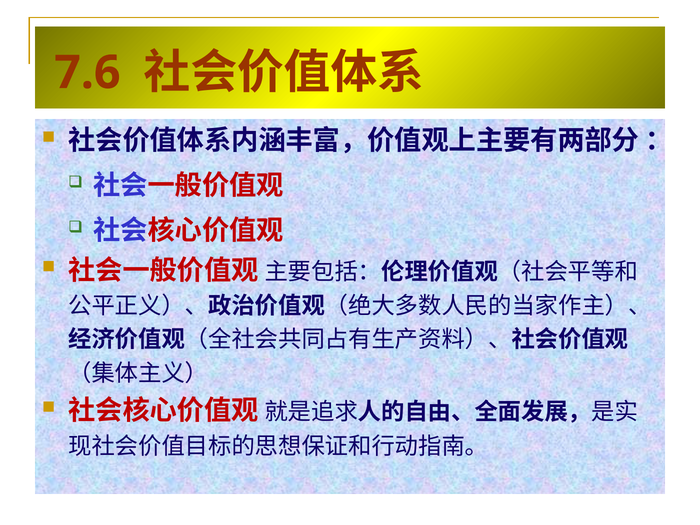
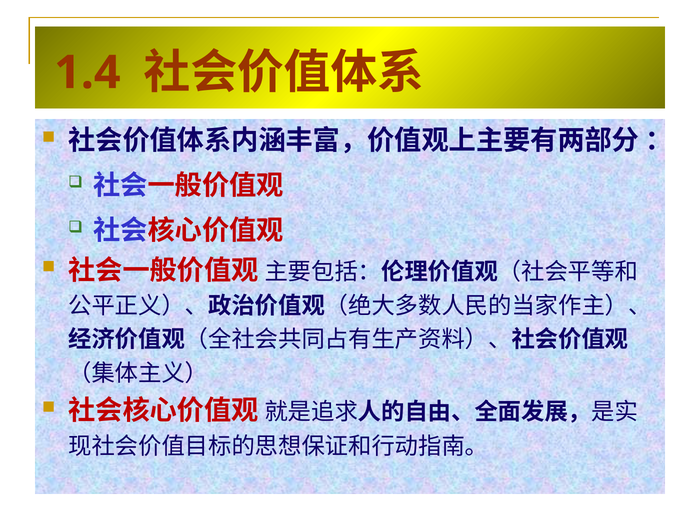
7.6: 7.6 -> 1.4
